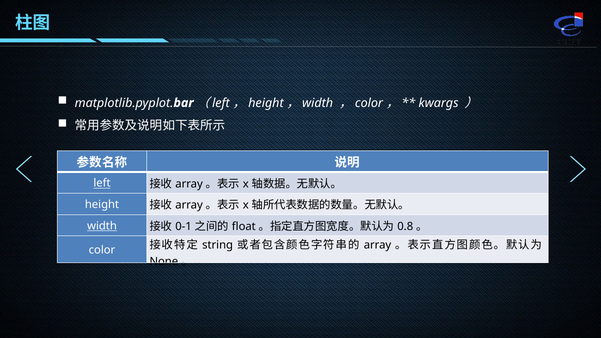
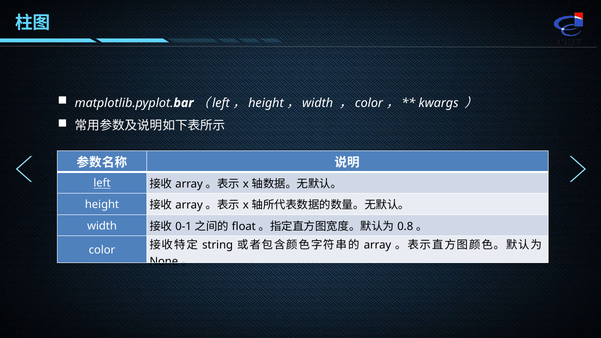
width at (102, 226) underline: present -> none
